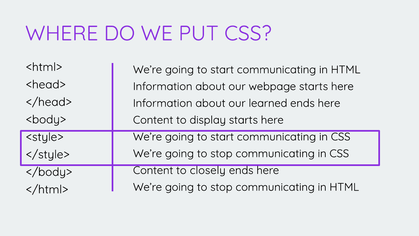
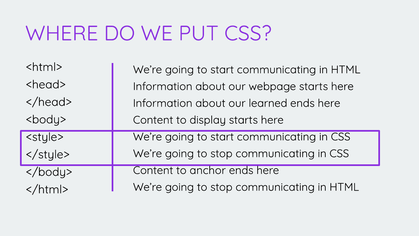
closely: closely -> anchor
